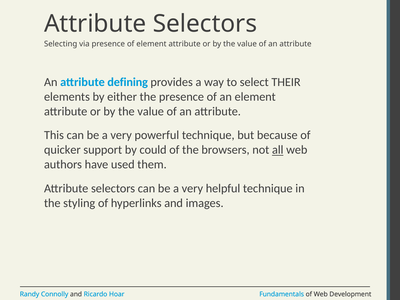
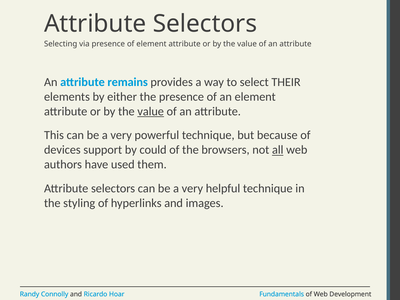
defining: defining -> remains
value at (151, 112) underline: none -> present
quicker: quicker -> devices
